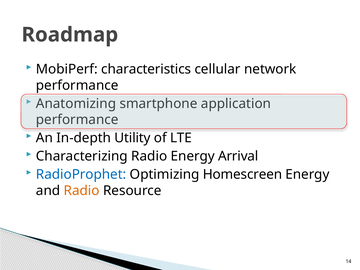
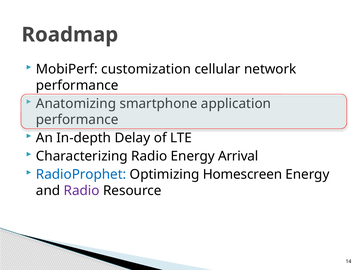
characteristics: characteristics -> customization
Utility: Utility -> Delay
Radio at (82, 191) colour: orange -> purple
